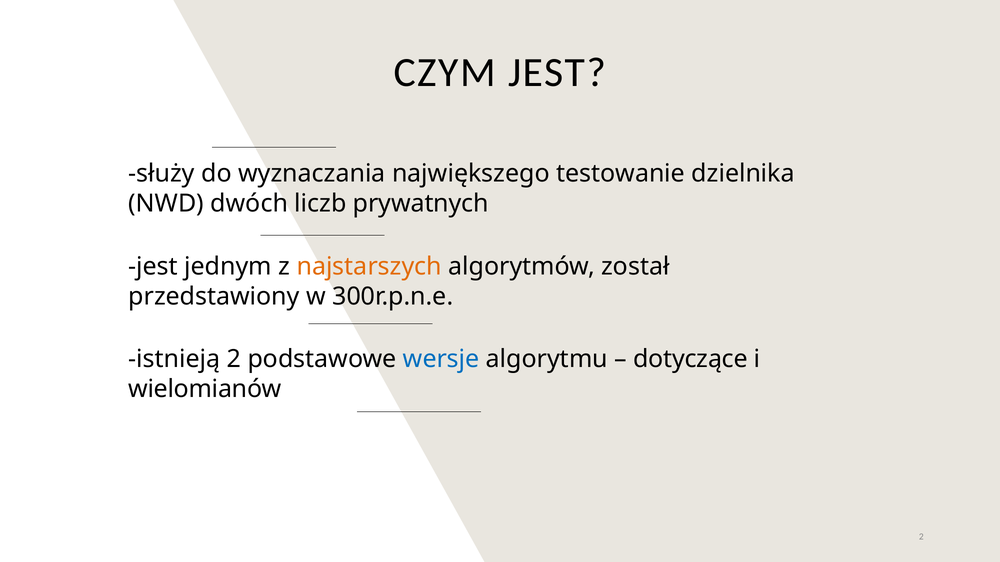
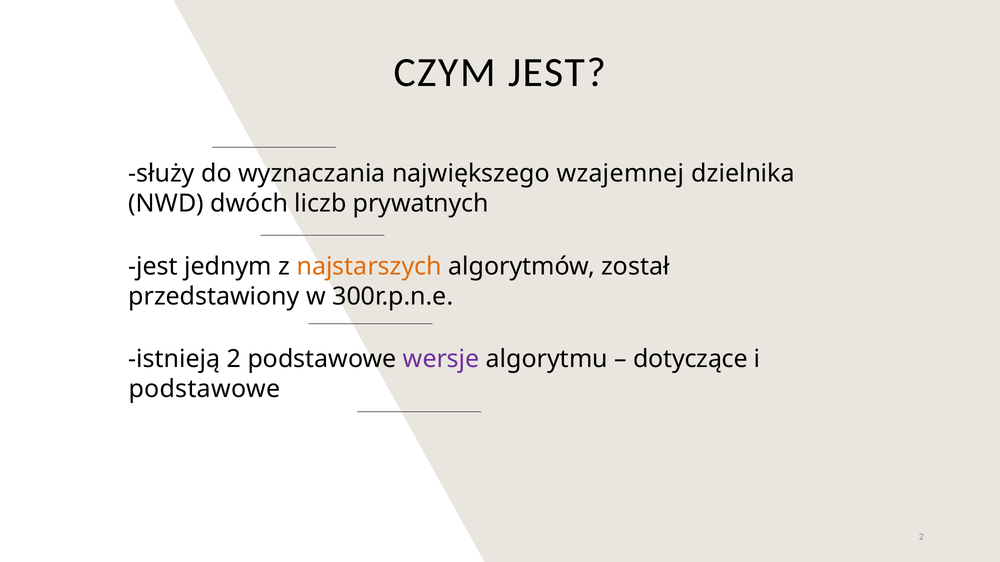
testowanie: testowanie -> wzajemnej
wersje colour: blue -> purple
wielomianów at (205, 389): wielomianów -> podstawowe
